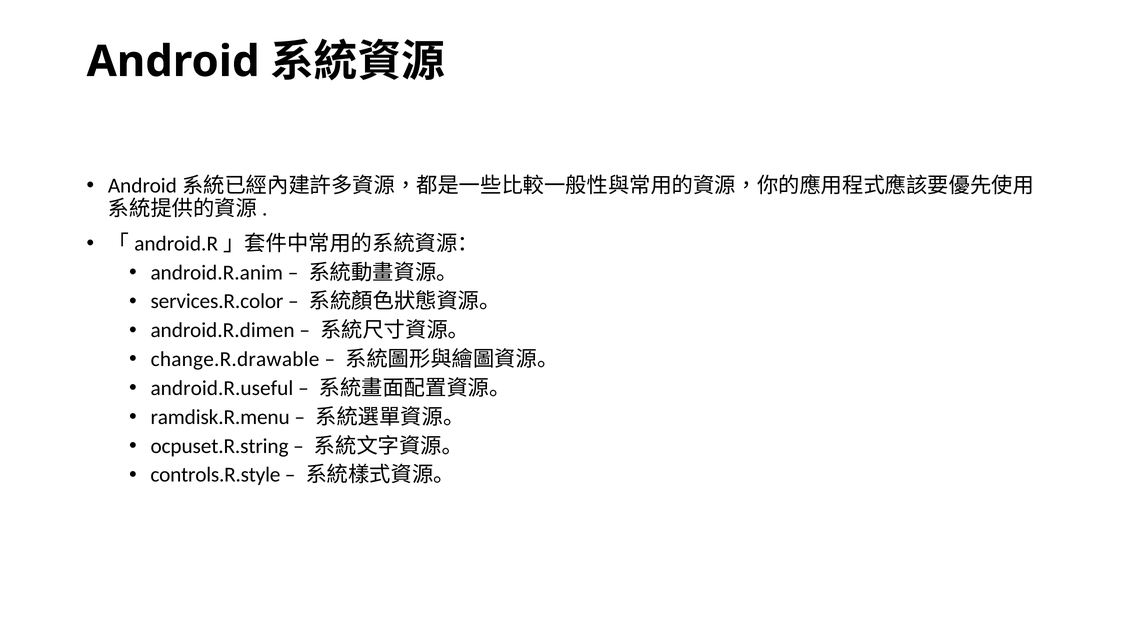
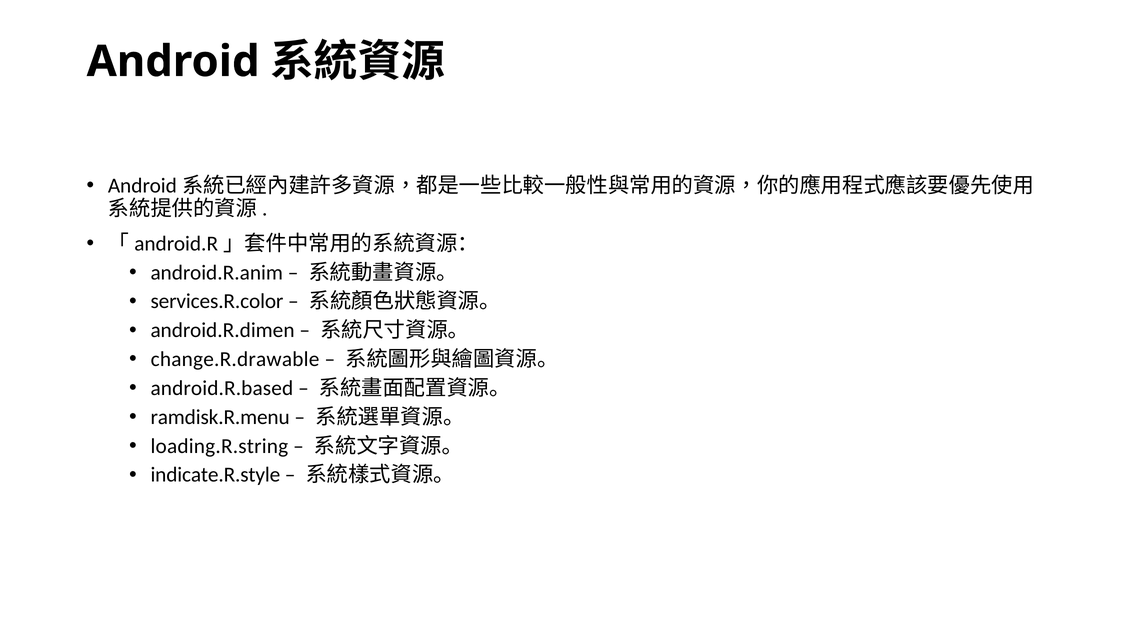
android.R.useful: android.R.useful -> android.R.based
ocpuset.R.string: ocpuset.R.string -> loading.R.string
controls.R.style: controls.R.style -> indicate.R.style
